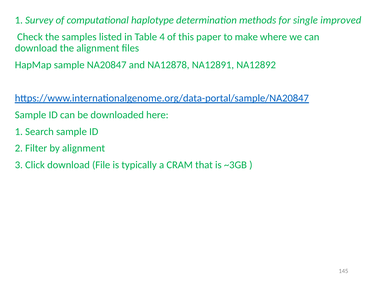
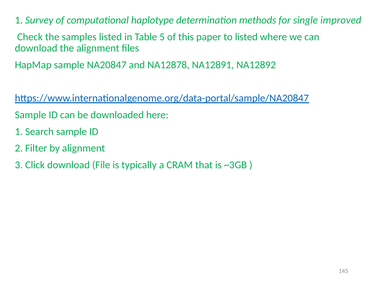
4: 4 -> 5
to make: make -> listed
